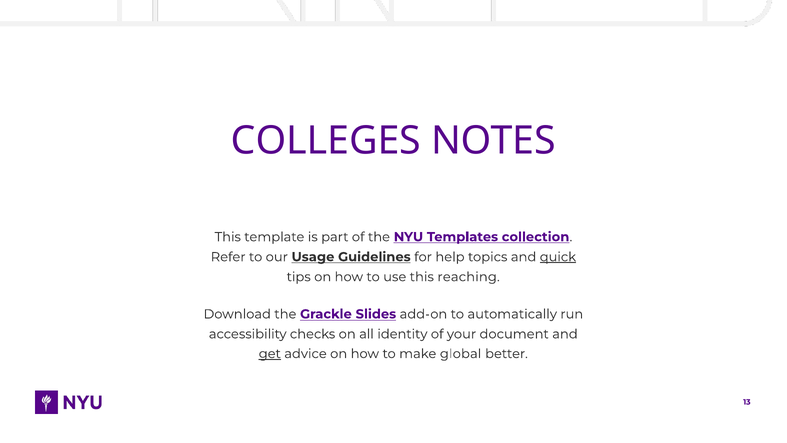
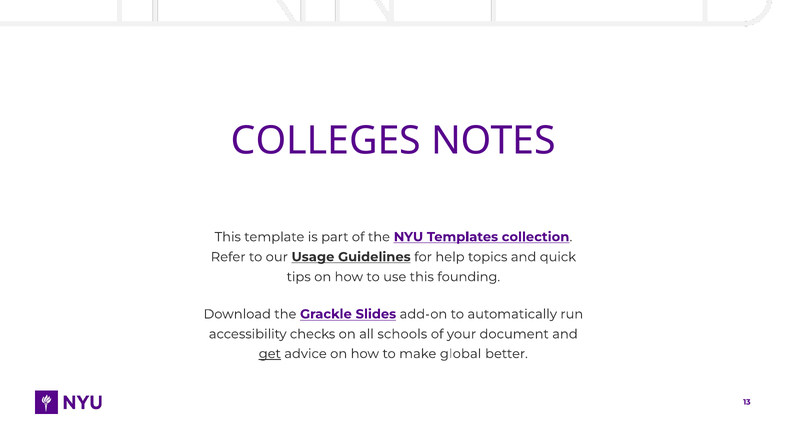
quick underline: present -> none
reaching: reaching -> founding
identity: identity -> schools
